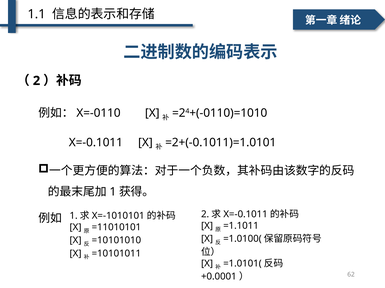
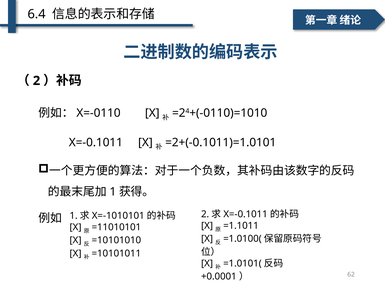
1.1: 1.1 -> 6.4
